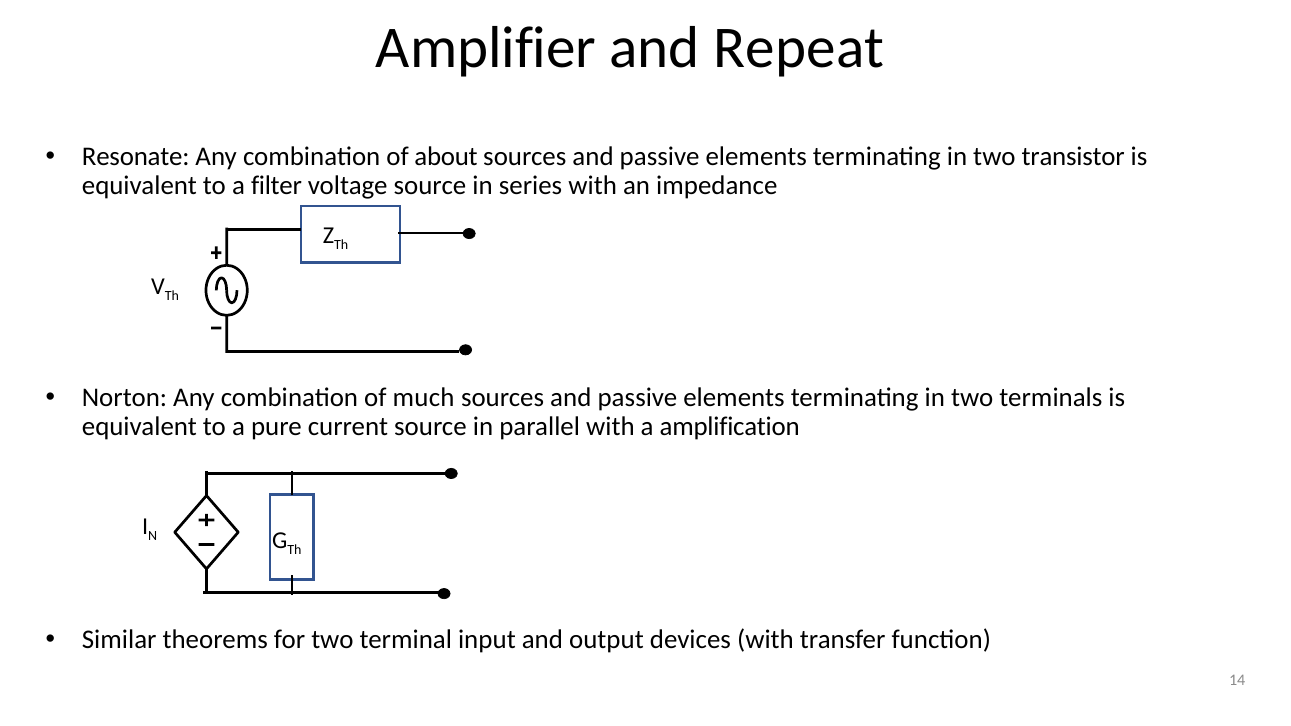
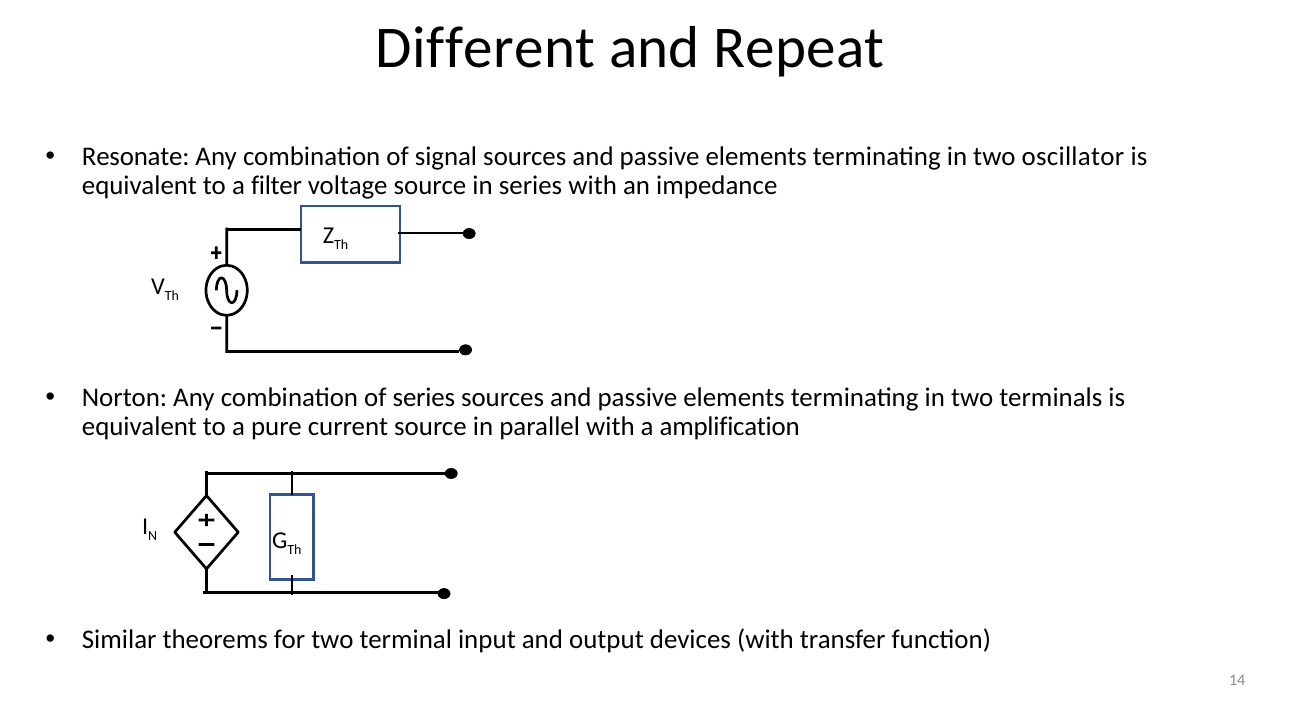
Amplifier: Amplifier -> Different
about: about -> signal
transistor: transistor -> oscillator
of much: much -> series
